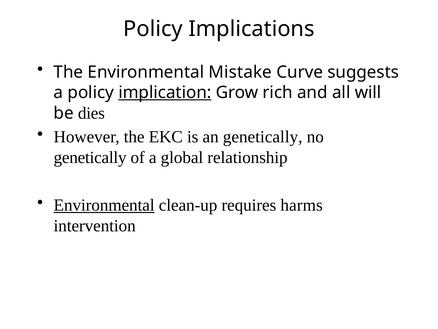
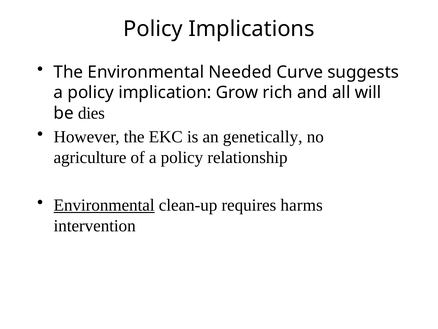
Mistake: Mistake -> Needed
implication underline: present -> none
genetically at (90, 157): genetically -> agriculture
of a global: global -> policy
